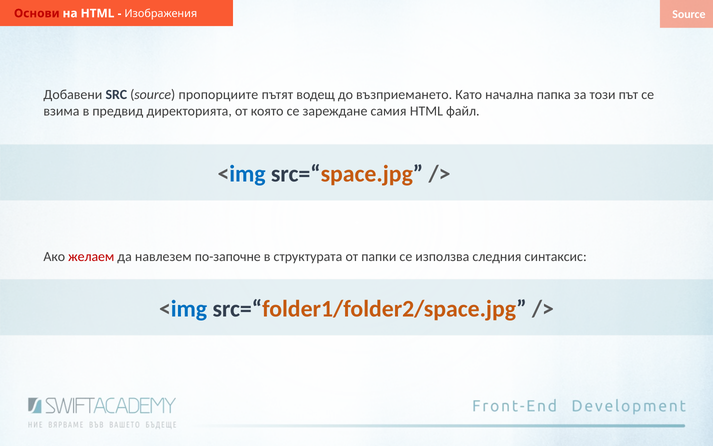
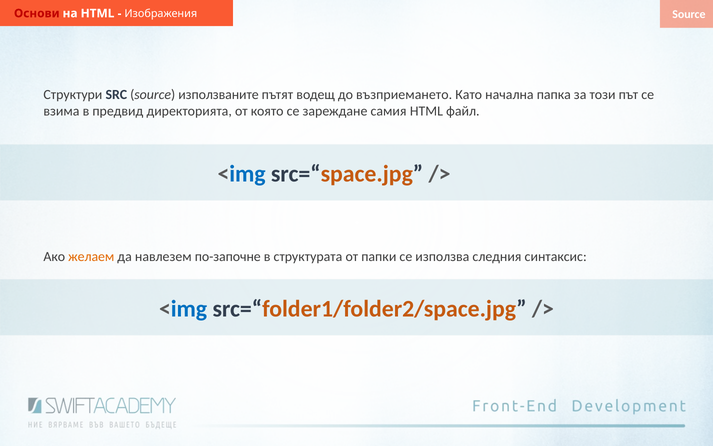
Добавени: Добавени -> Структури
пропорциите: пропорциите -> използваните
желаем colour: red -> orange
